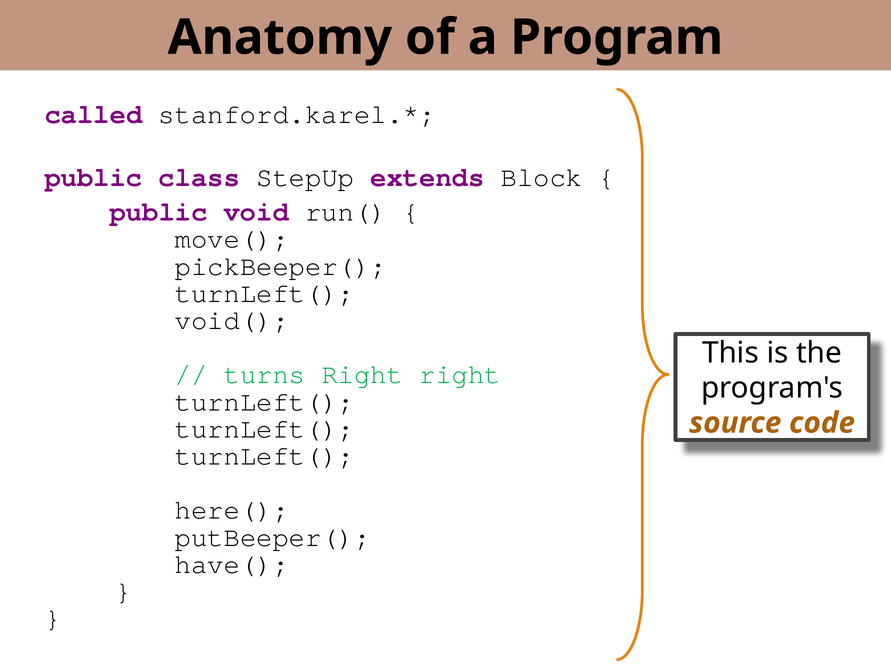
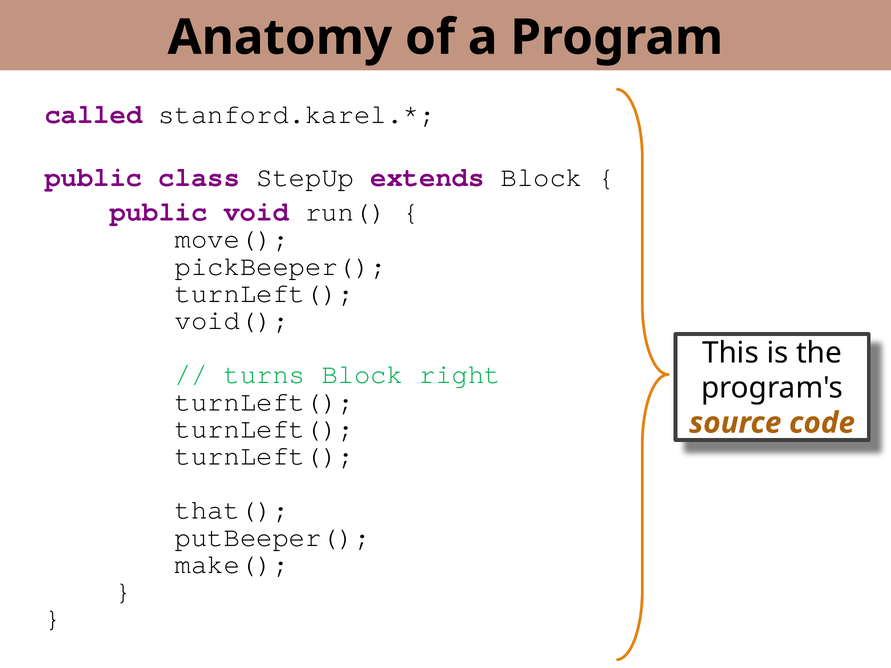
turns Right: Right -> Block
here(: here( -> that(
have(: have( -> make(
